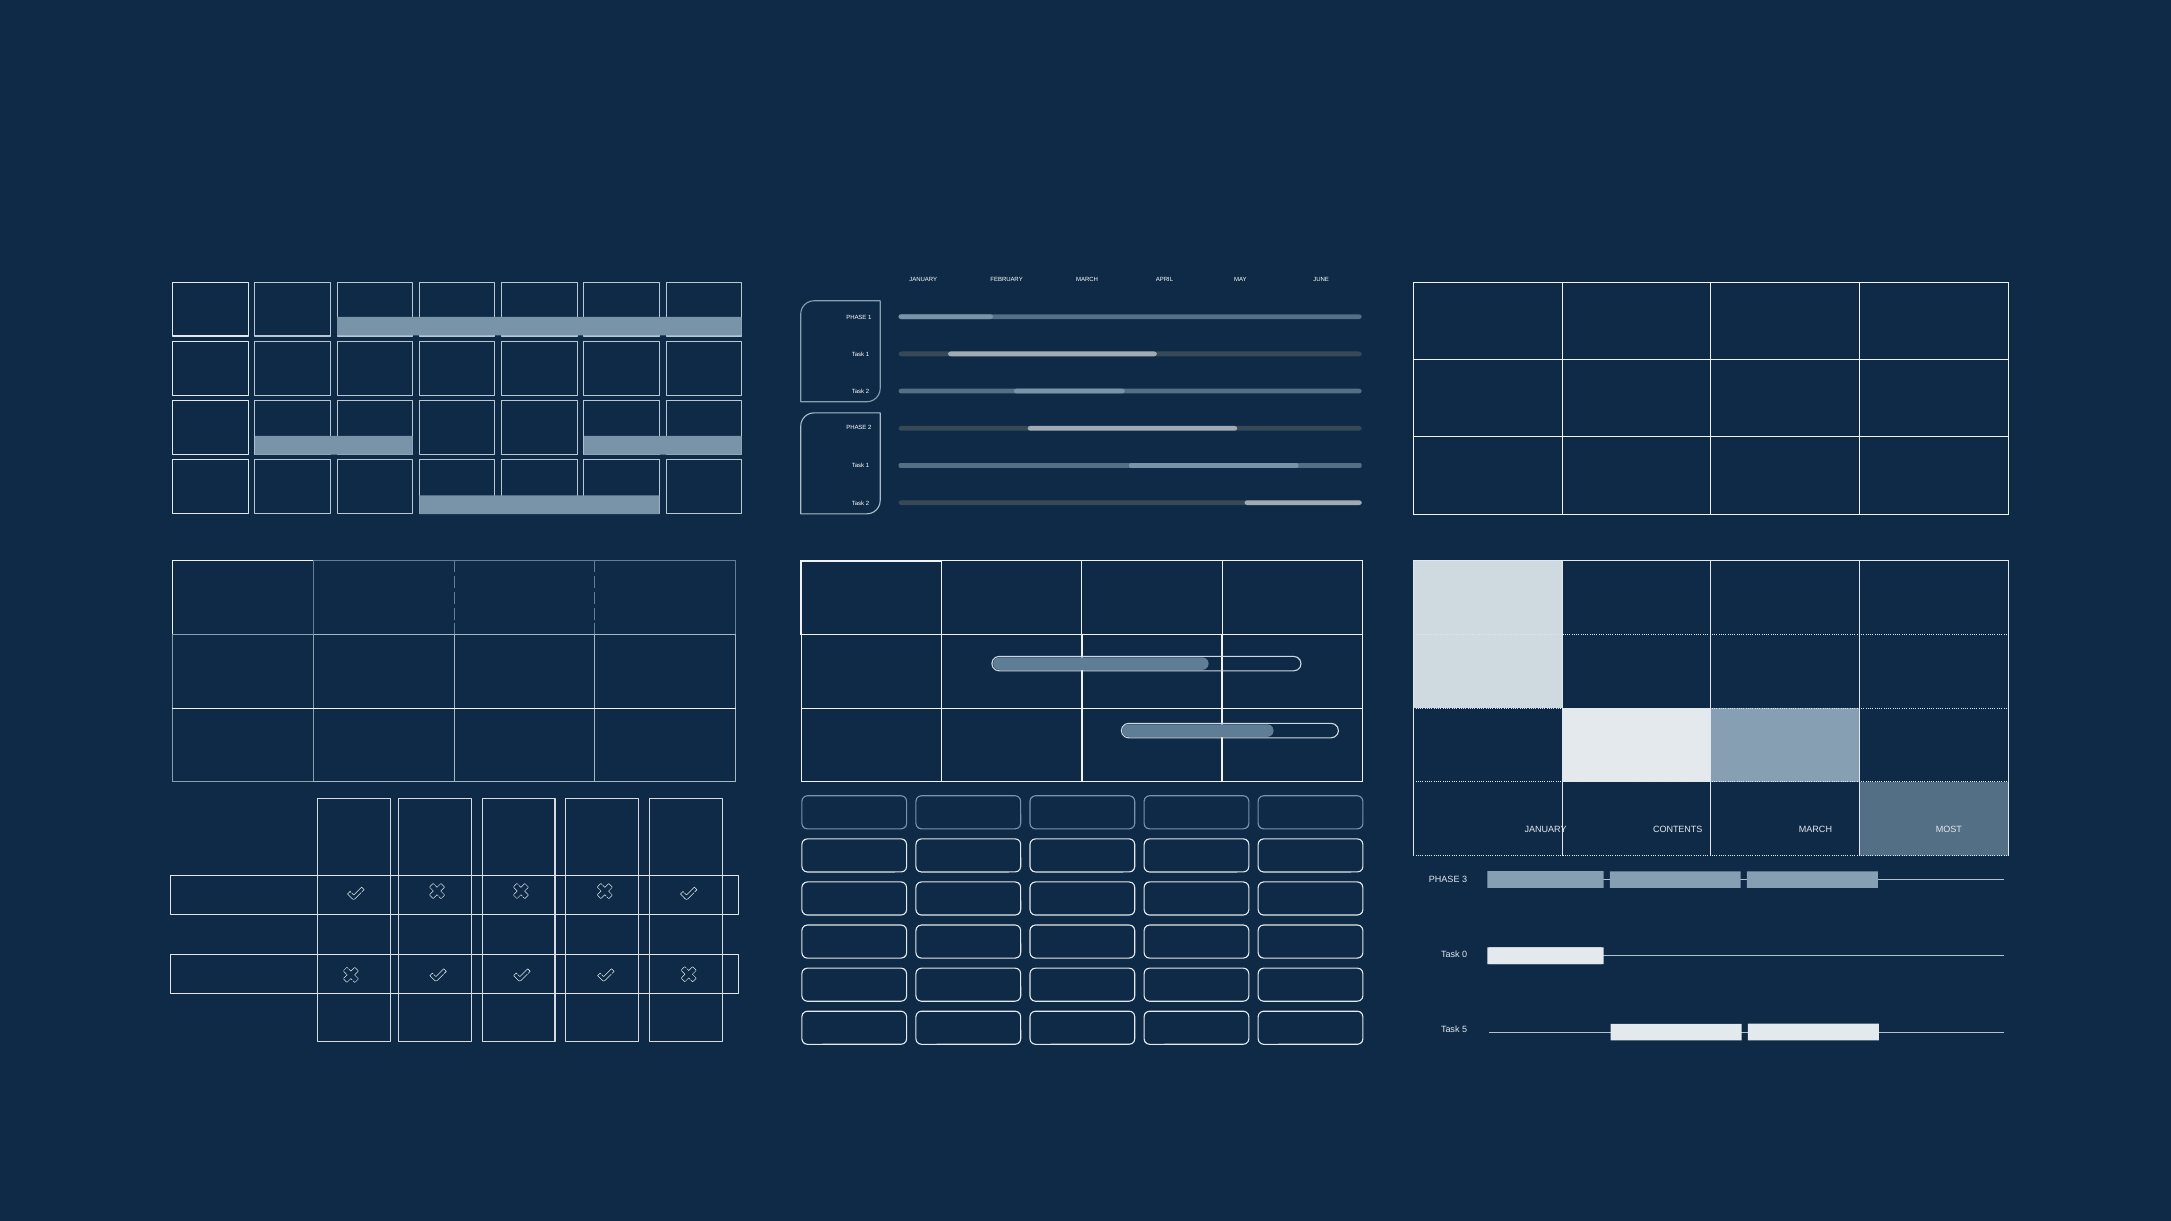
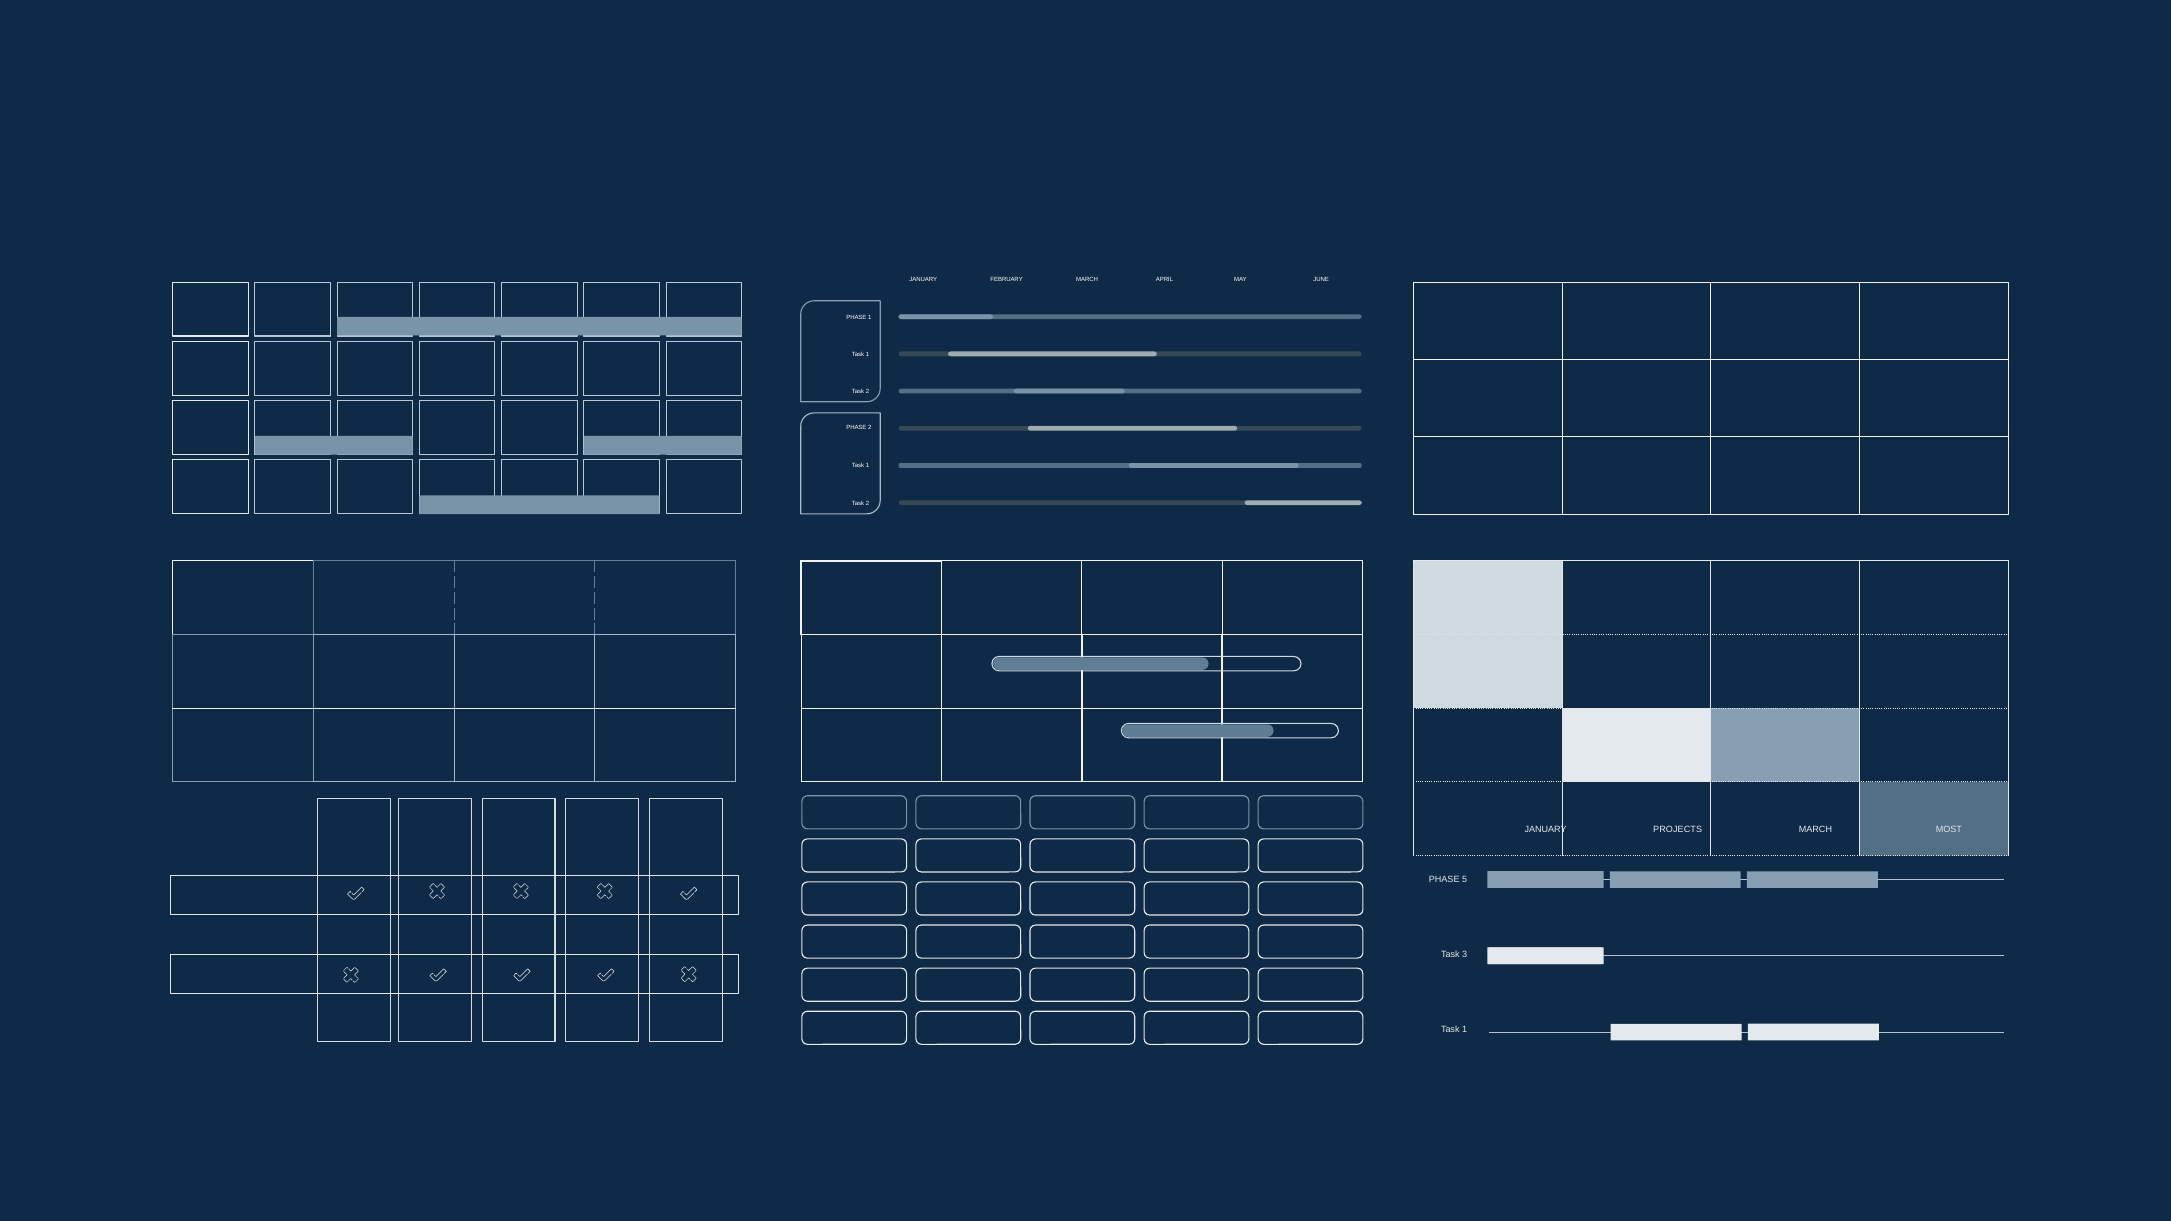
CONTENTS: CONTENTS -> PROJECTS
3: 3 -> 5
0: 0 -> 3
5 at (1465, 1030): 5 -> 1
